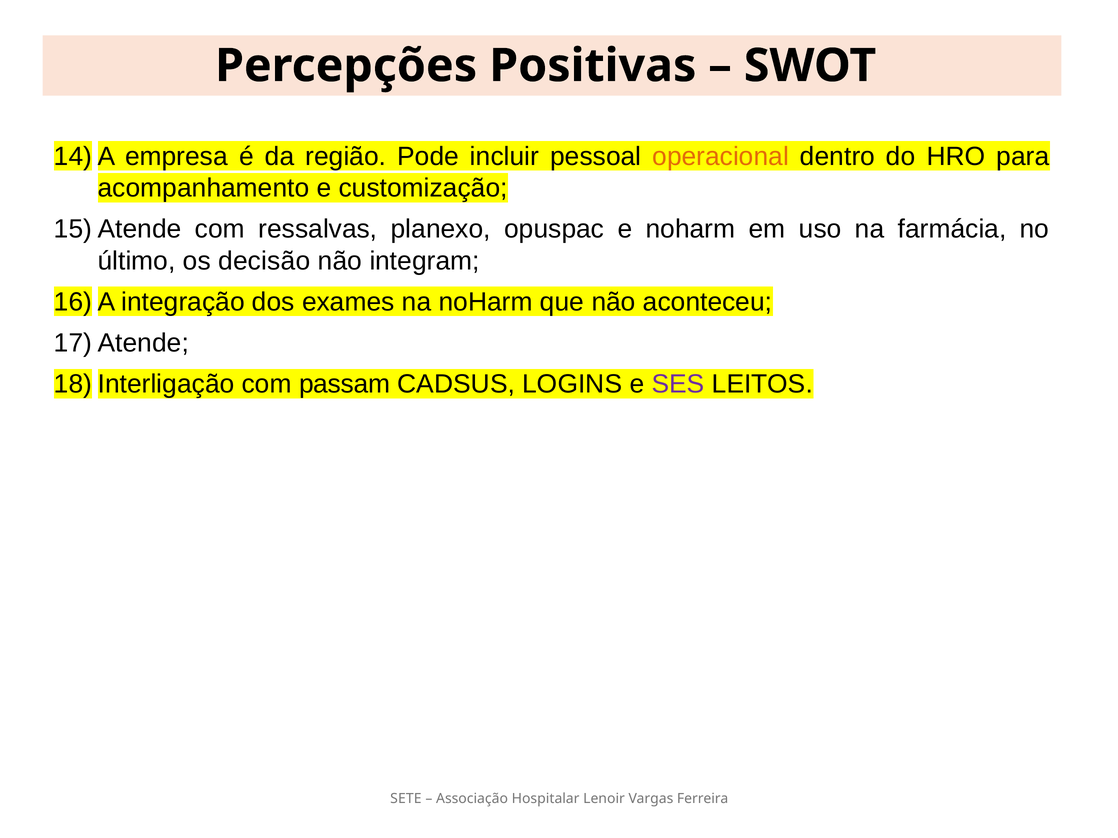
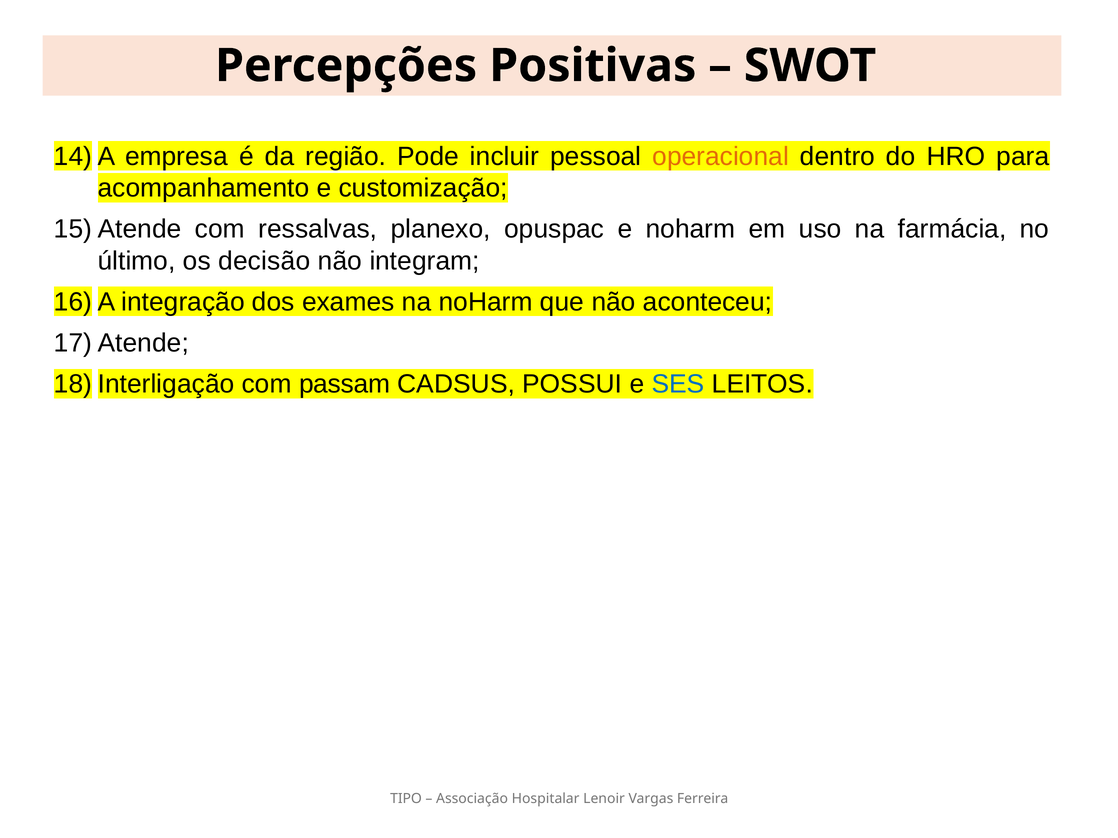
LOGINS: LOGINS -> POSSUI
SES colour: purple -> blue
SETE: SETE -> TIPO
